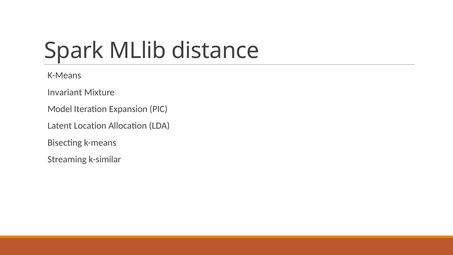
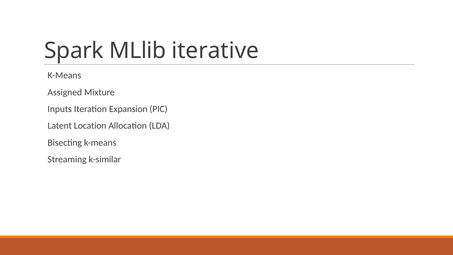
distance: distance -> iterative
Invariant: Invariant -> Assigned
Model: Model -> Inputs
